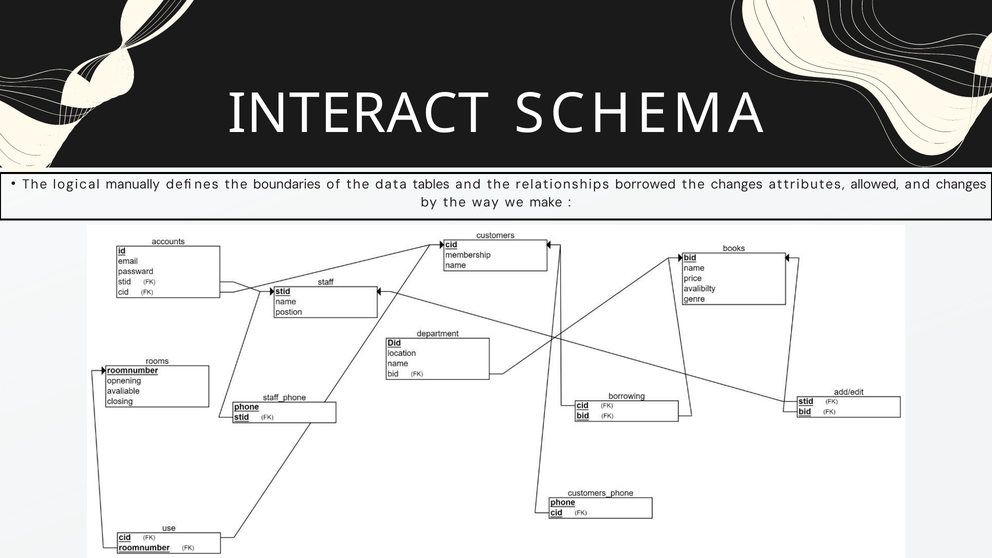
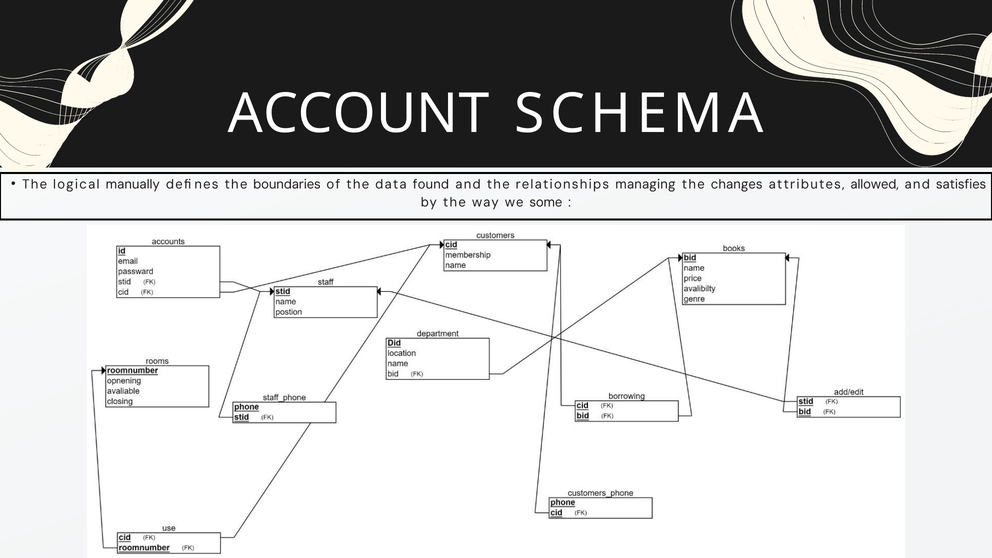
INTERACT: INTERACT -> ACCOUNT
tables: tables -> found
borrowed: borrowed -> managing
and changes: changes -> satisfies
make: make -> some
